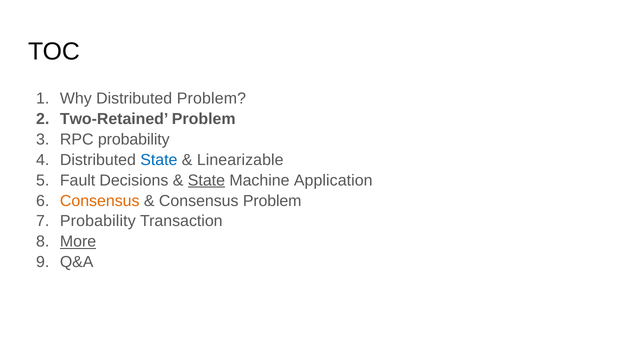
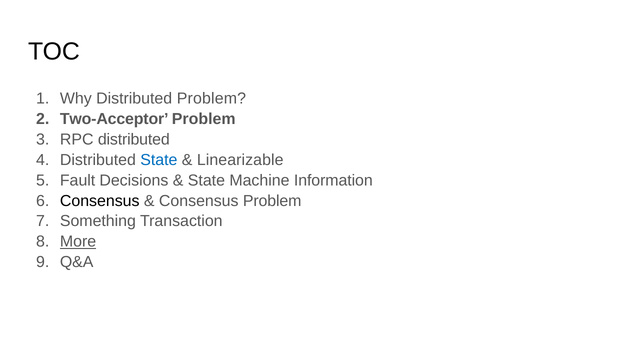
Two-Retained: Two-Retained -> Two-Acceptor
RPC probability: probability -> distributed
State at (206, 180) underline: present -> none
Application: Application -> Information
Consensus at (100, 201) colour: orange -> black
Probability at (98, 221): Probability -> Something
